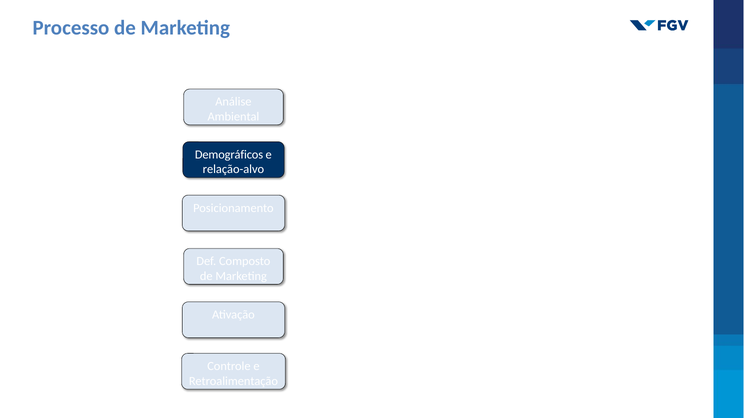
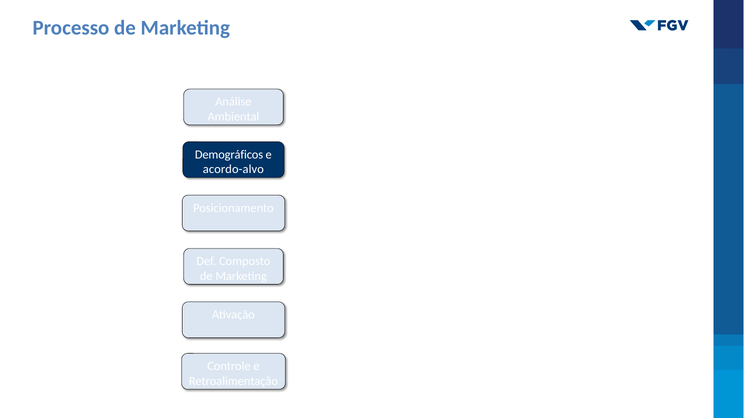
relação-alvo: relação-alvo -> acordo-alvo
